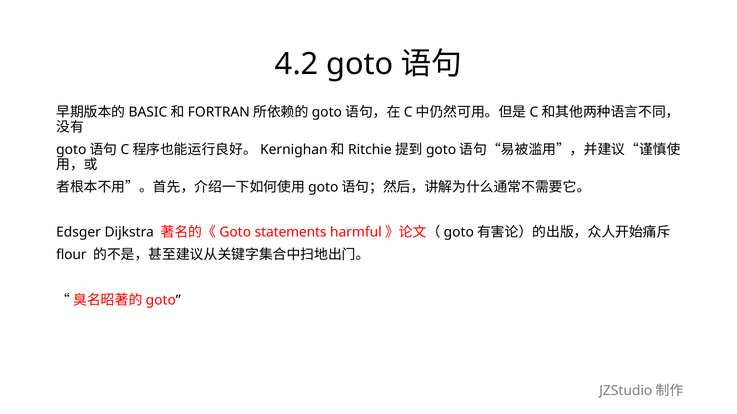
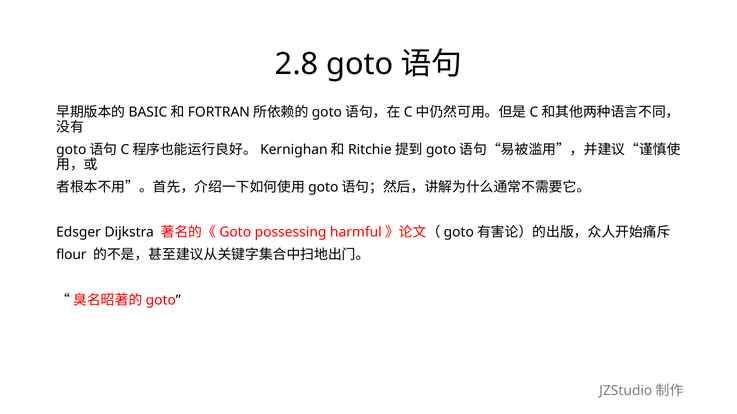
4.2: 4.2 -> 2.8
statements: statements -> possessing
